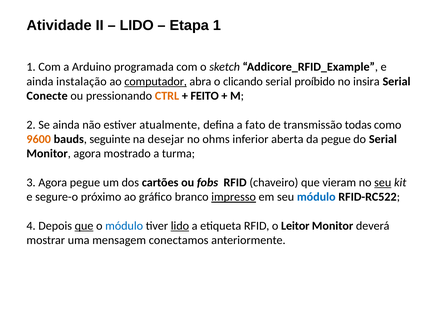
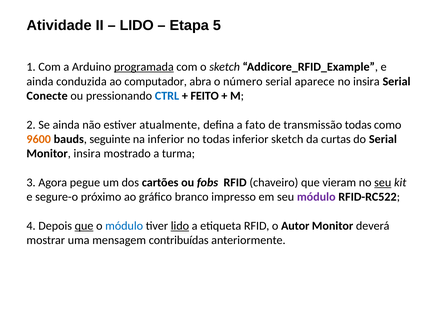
Etapa 1: 1 -> 5
programada underline: none -> present
instalação: instalação -> conduzida
computador underline: present -> none
clicando: clicando -> número
proíbido: proíbido -> aparece
CTRL colour: orange -> blue
na desejar: desejar -> inferior
no ohms: ohms -> todas
inferior aberta: aberta -> sketch
da pegue: pegue -> curtas
Monitor agora: agora -> insira
impresso underline: present -> none
módulo at (316, 197) colour: blue -> purple
Leitor: Leitor -> Autor
conectamos: conectamos -> contribuídas
